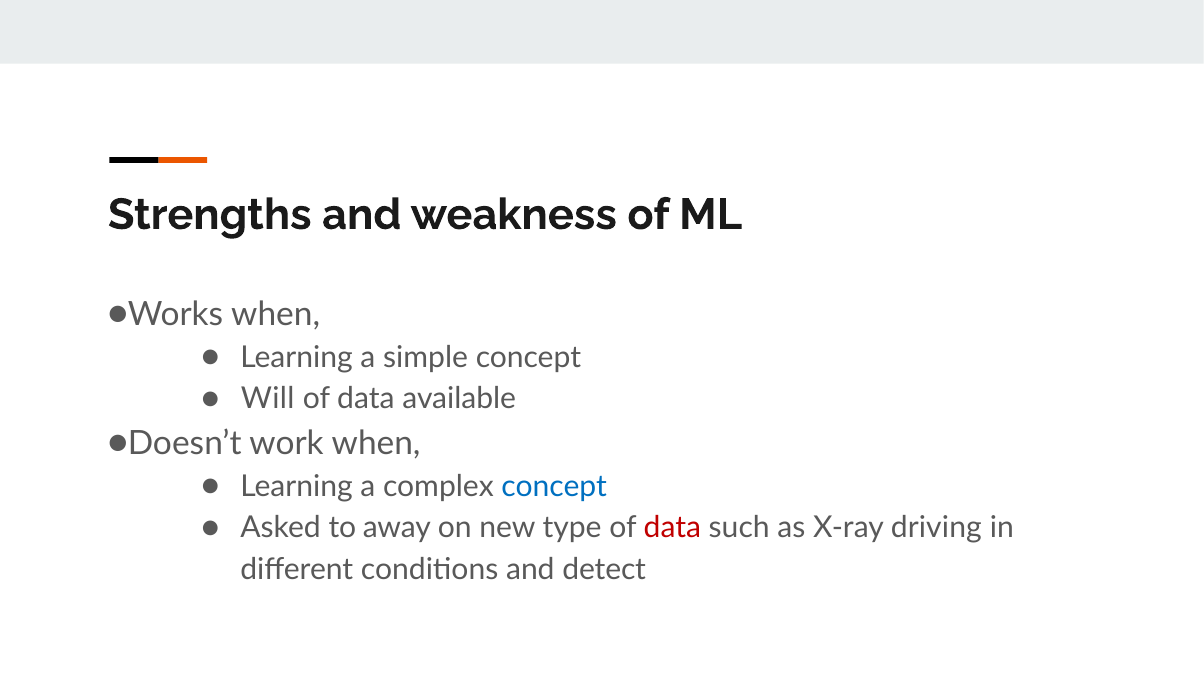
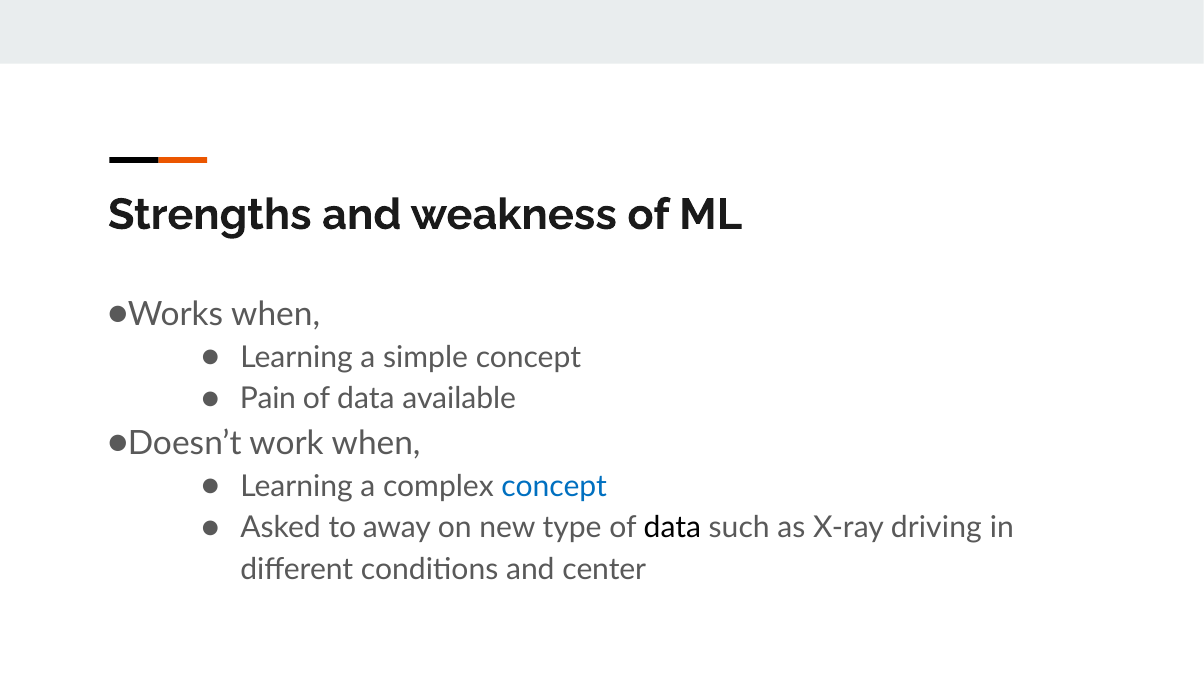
Will: Will -> Pain
data at (672, 528) colour: red -> black
detect: detect -> center
